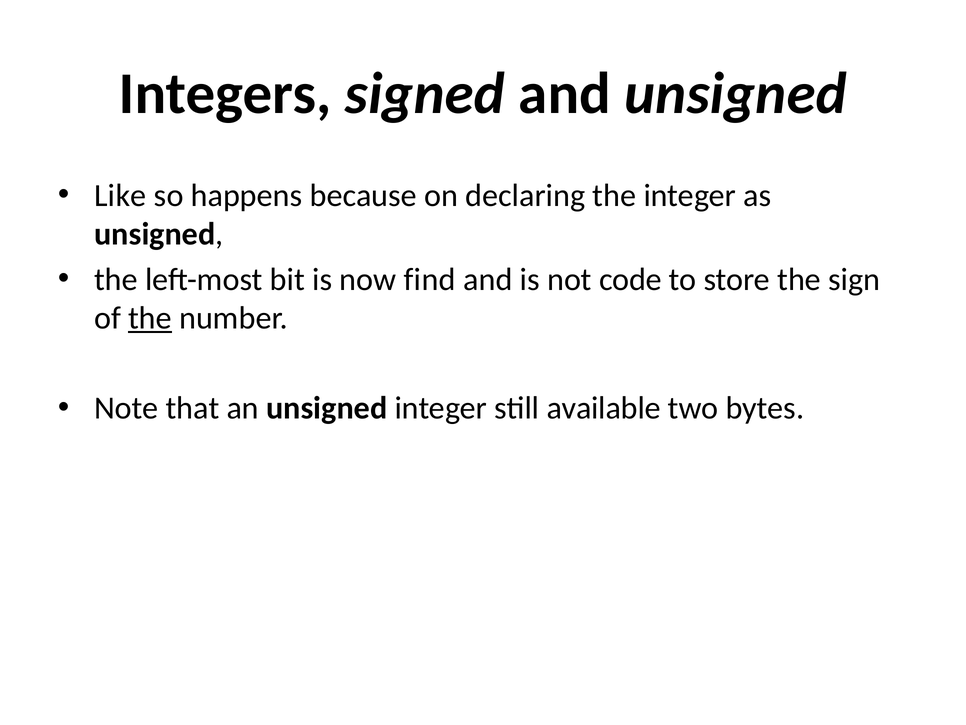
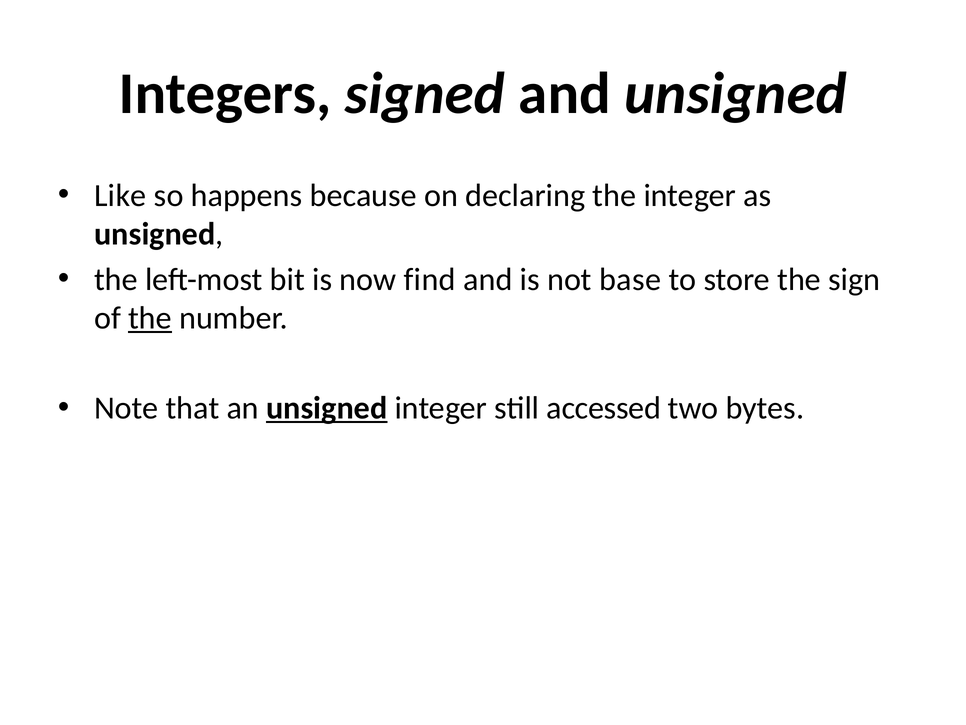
code: code -> base
unsigned at (327, 408) underline: none -> present
available: available -> accessed
